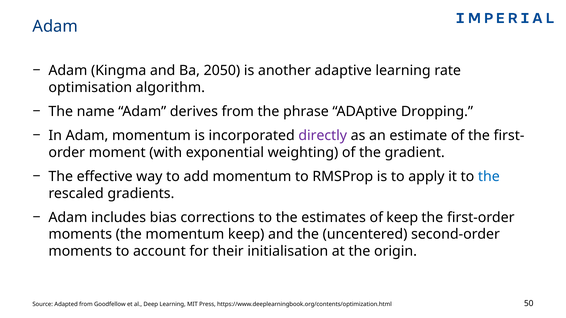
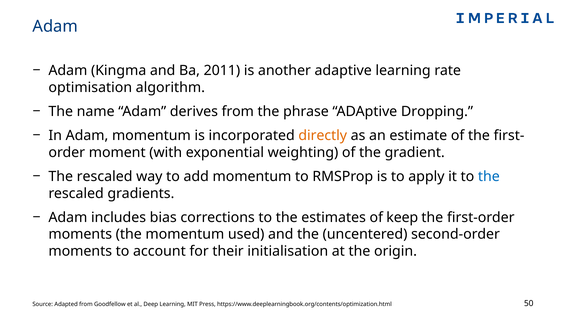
2050: 2050 -> 2011
directly colour: purple -> orange
effective at (105, 177): effective -> rescaled
momentum keep: keep -> used
